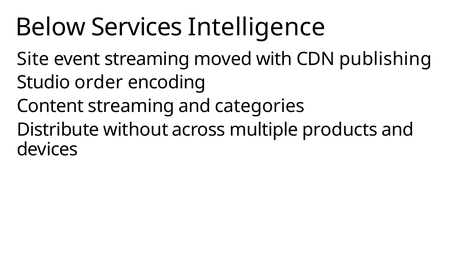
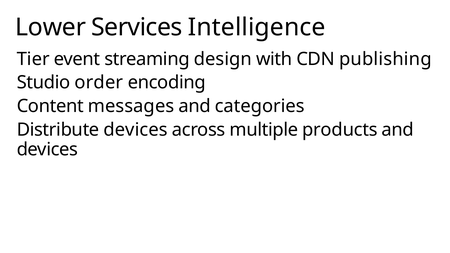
Below: Below -> Lower
Site: Site -> Tier
moved: moved -> design
Content streaming: streaming -> messages
Distribute without: without -> devices
